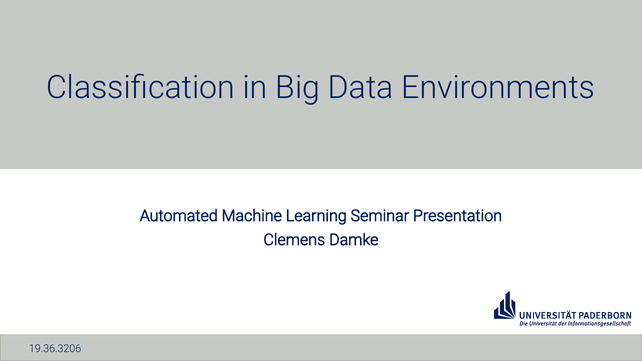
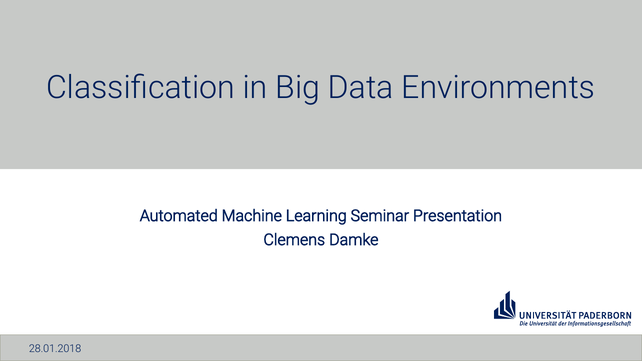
19.36.3206: 19.36.3206 -> 28.01.2018
